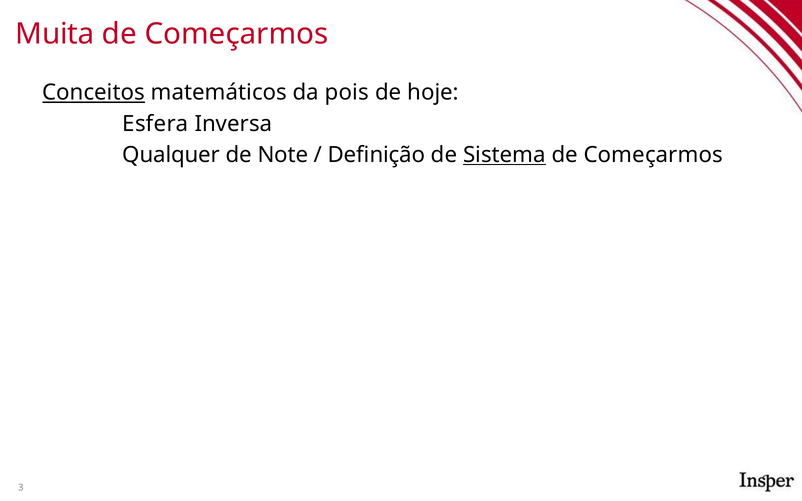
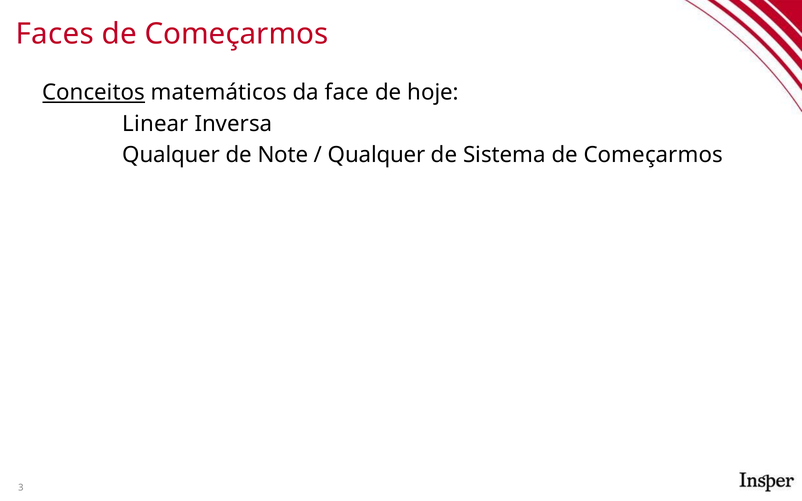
Muita: Muita -> Faces
pois: pois -> face
Esfera: Esfera -> Linear
Definição at (377, 155): Definição -> Qualquer
Sistema underline: present -> none
